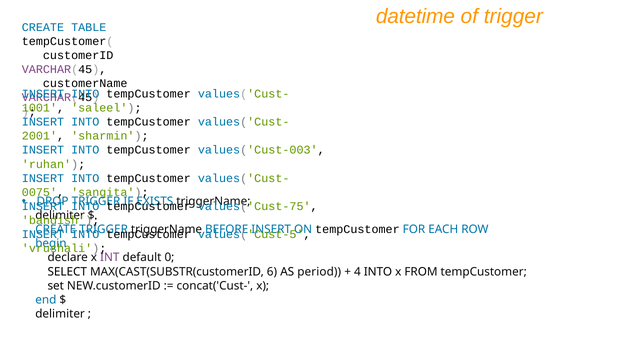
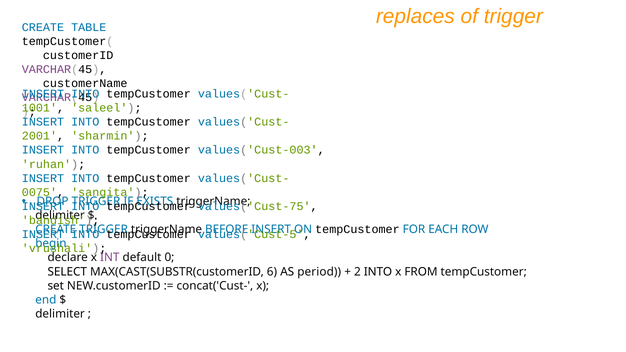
datetime: datetime -> replaces
4: 4 -> 2
